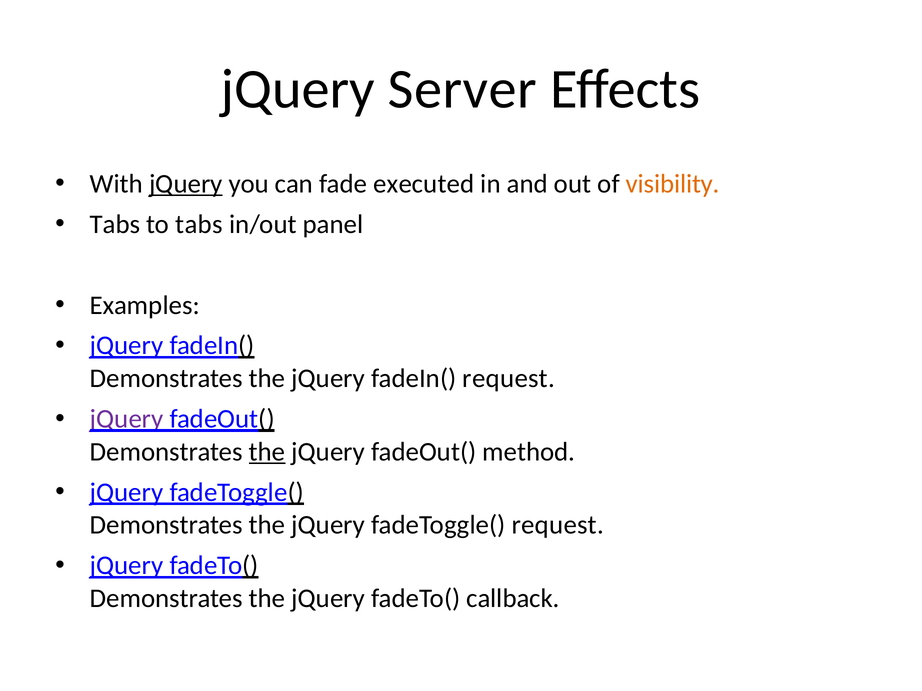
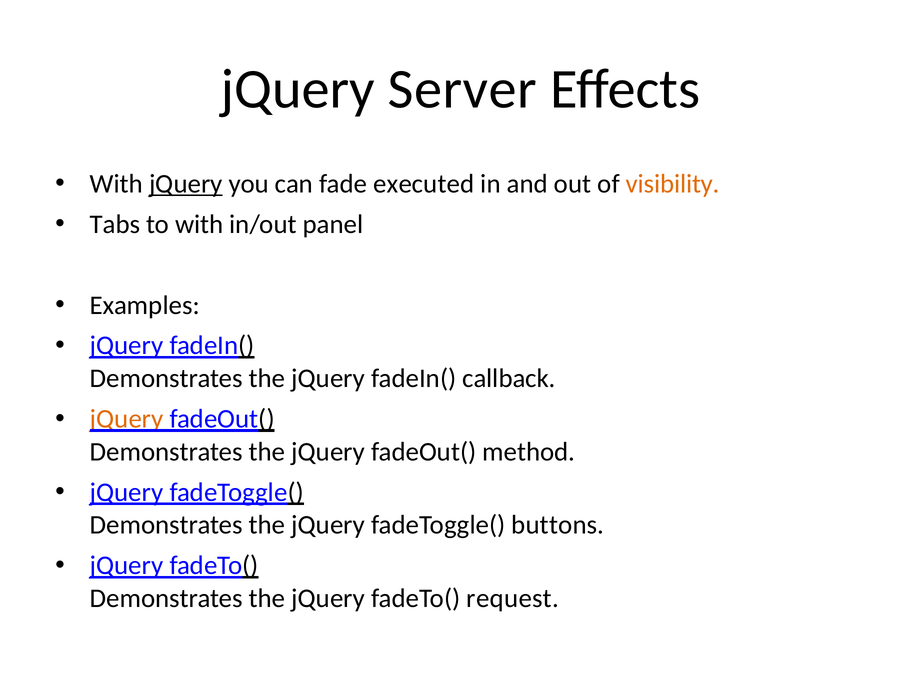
to tabs: tabs -> with
fadeIn( request: request -> callback
jQuery at (127, 419) colour: purple -> orange
the at (267, 452) underline: present -> none
fadeToggle( request: request -> buttons
callback: callback -> request
